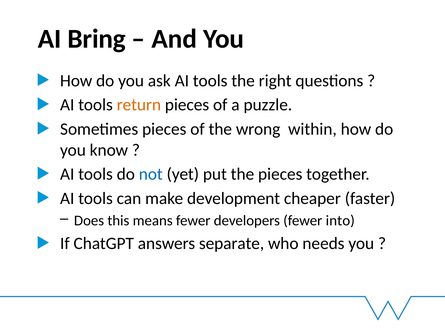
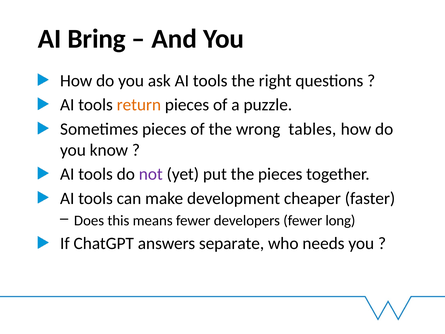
within: within -> tables
not colour: blue -> purple
into: into -> long
